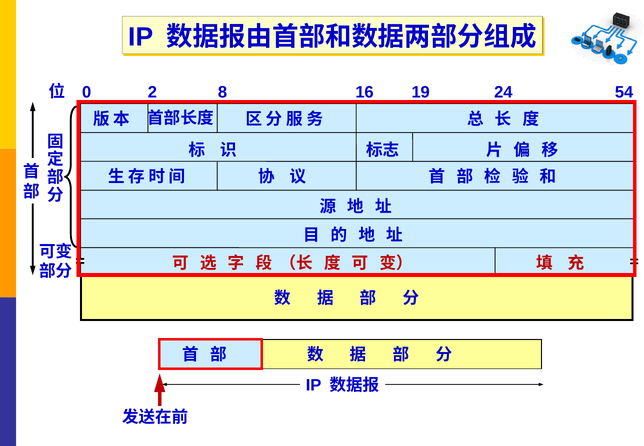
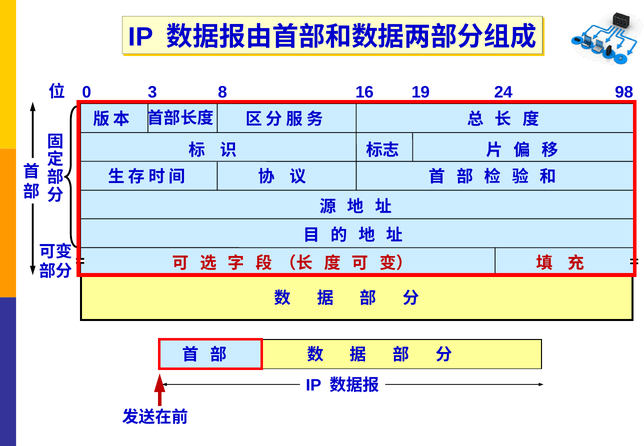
2: 2 -> 3
54: 54 -> 98
